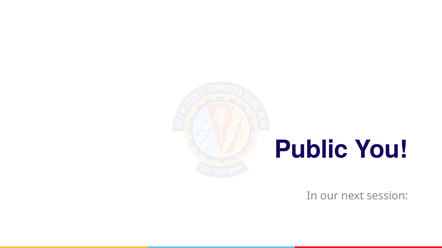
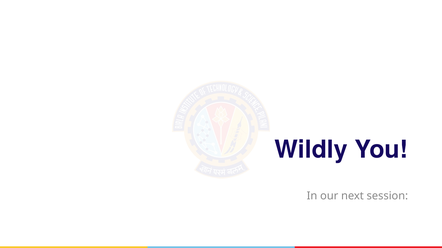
Public: Public -> Wildly
